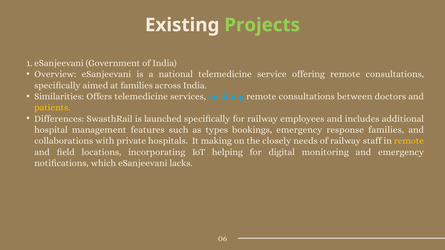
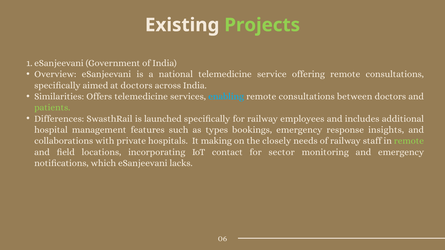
at families: families -> doctors
patients colour: yellow -> light green
response families: families -> insights
remote at (409, 141) colour: yellow -> light green
helping: helping -> contact
digital: digital -> sector
